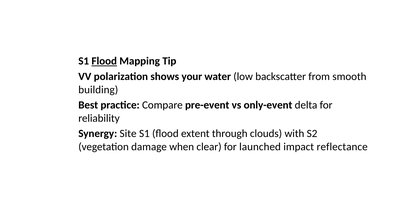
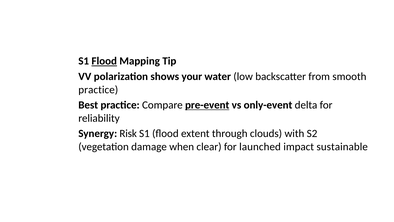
building at (98, 89): building -> practice
pre-event underline: none -> present
Site: Site -> Risk
reflectance: reflectance -> sustainable
